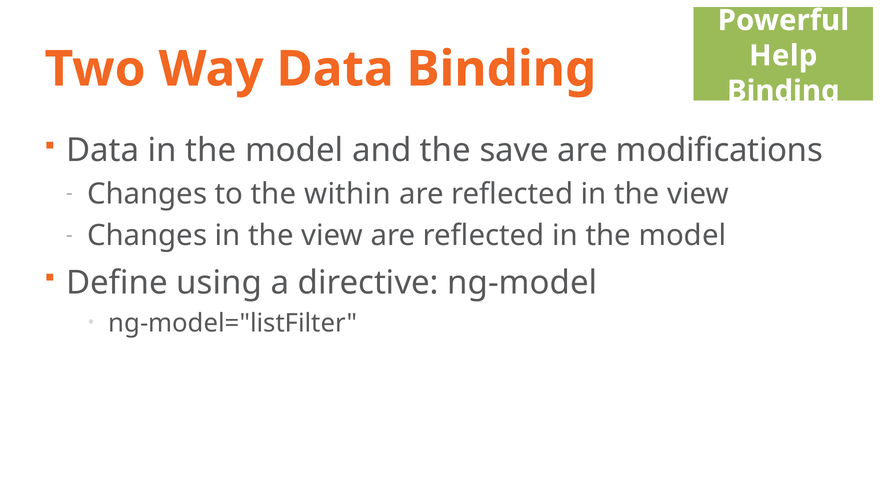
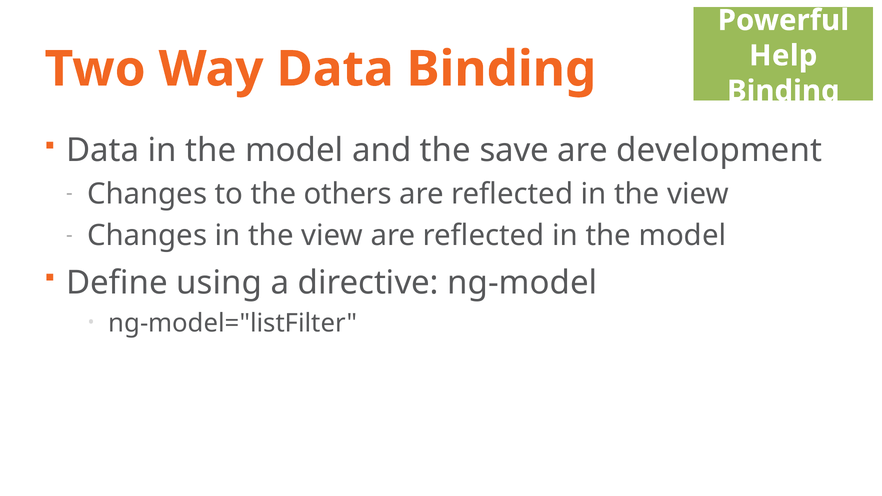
modifications: modifications -> development
within: within -> others
